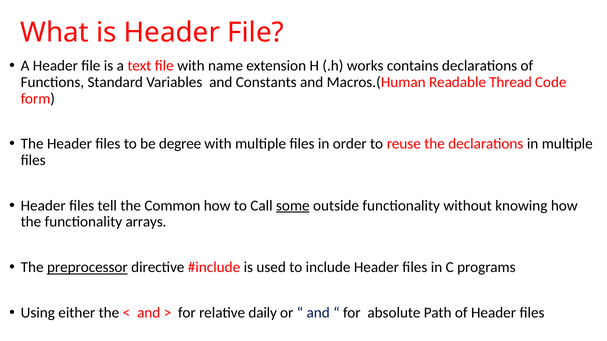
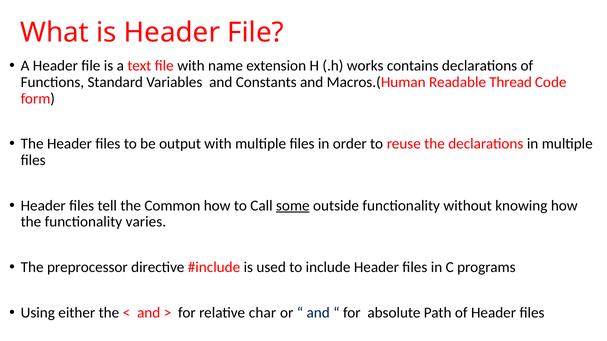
degree: degree -> output
arrays: arrays -> varies
preprocessor underline: present -> none
daily: daily -> char
